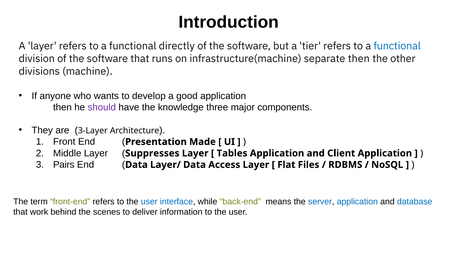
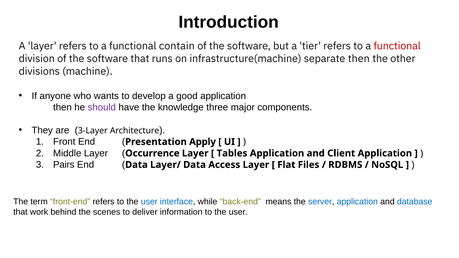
directly: directly -> contain
functional at (397, 46) colour: blue -> red
Made: Made -> Apply
Suppresses: Suppresses -> Occurrence
